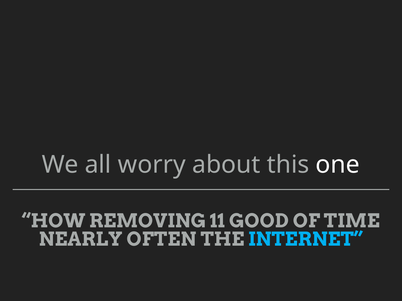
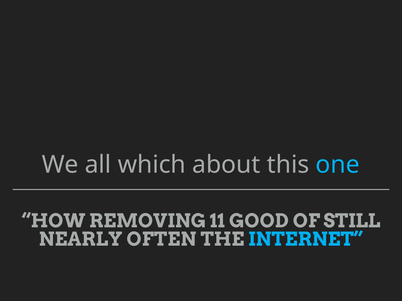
worry: worry -> which
one colour: white -> light blue
TIME: TIME -> STILL
